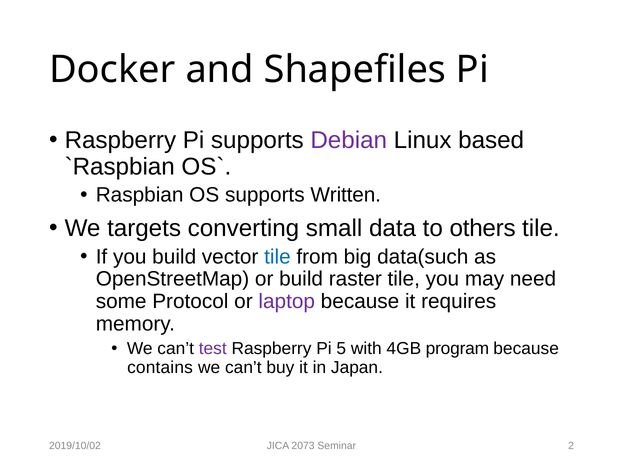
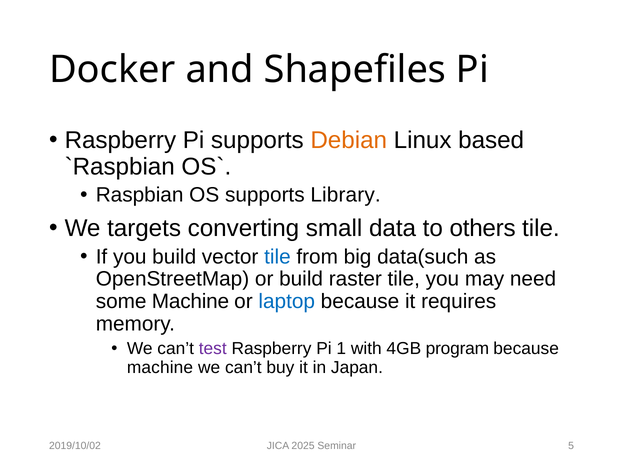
Debian colour: purple -> orange
Written: Written -> Library
some Protocol: Protocol -> Machine
laptop colour: purple -> blue
5: 5 -> 1
contains at (160, 368): contains -> machine
2073: 2073 -> 2025
2: 2 -> 5
